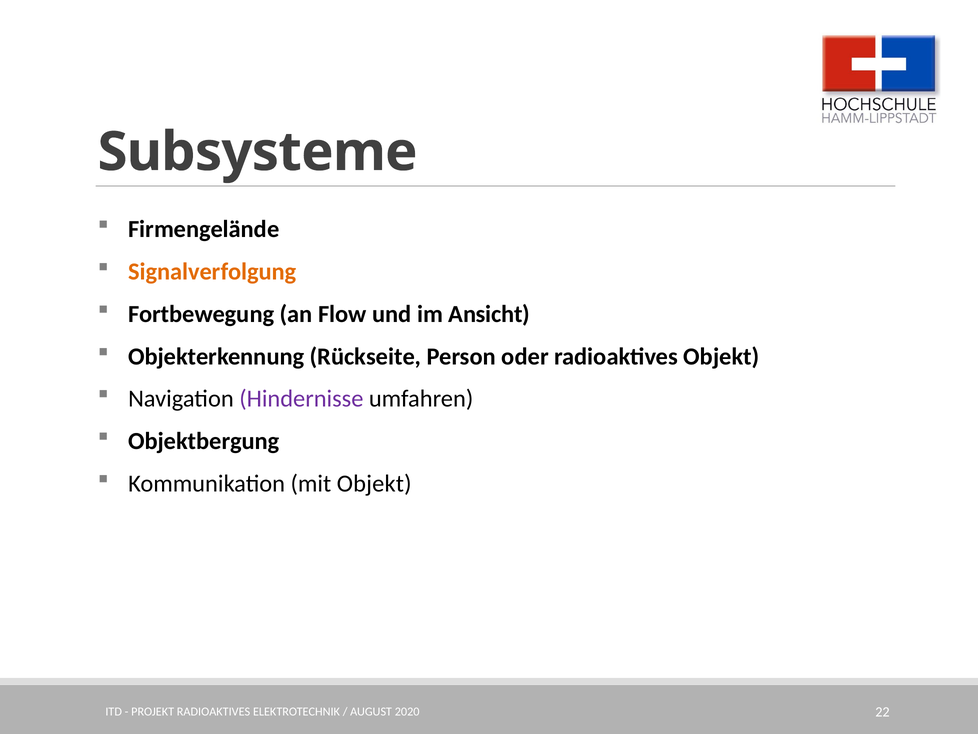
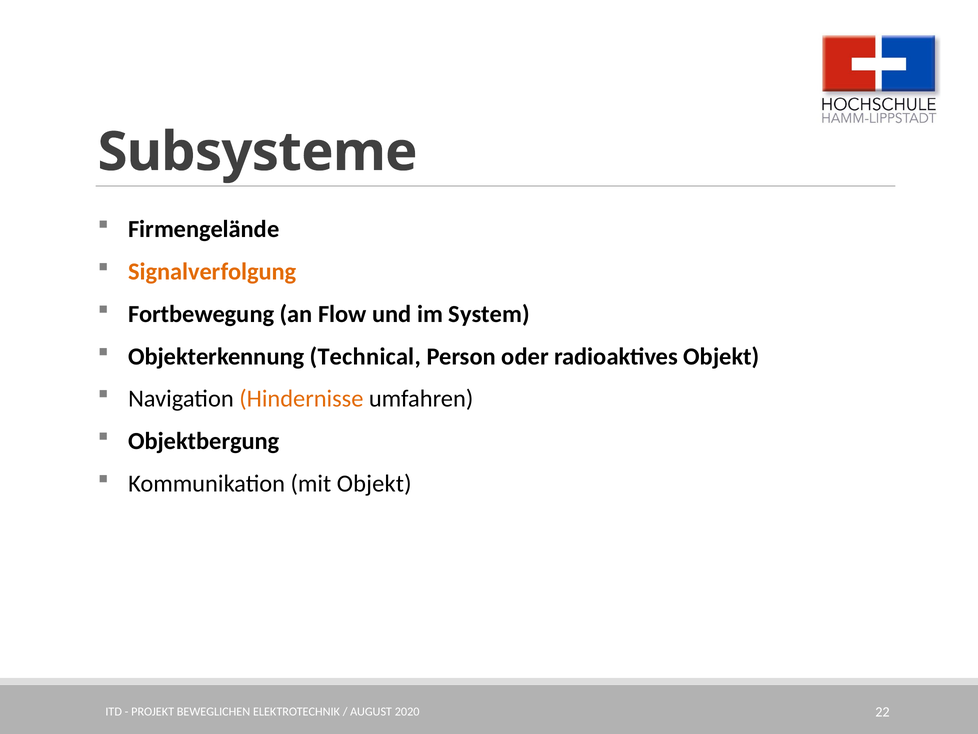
Ansicht: Ansicht -> System
Rückseite: Rückseite -> Technical
Hindernisse colour: purple -> orange
PROJEKT RADIOAKTIVES: RADIOAKTIVES -> BEWEGLICHEN
